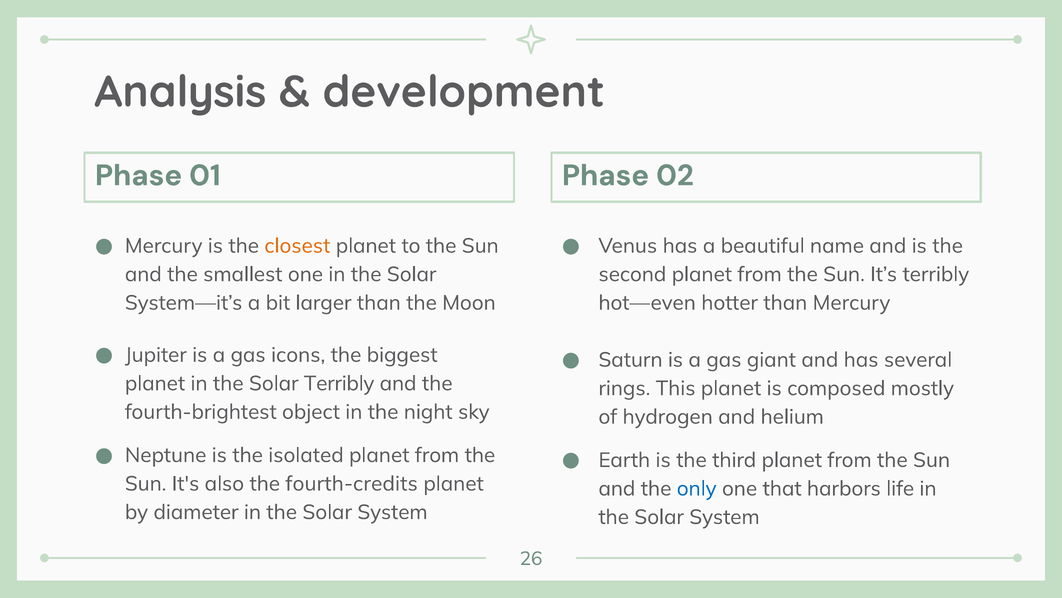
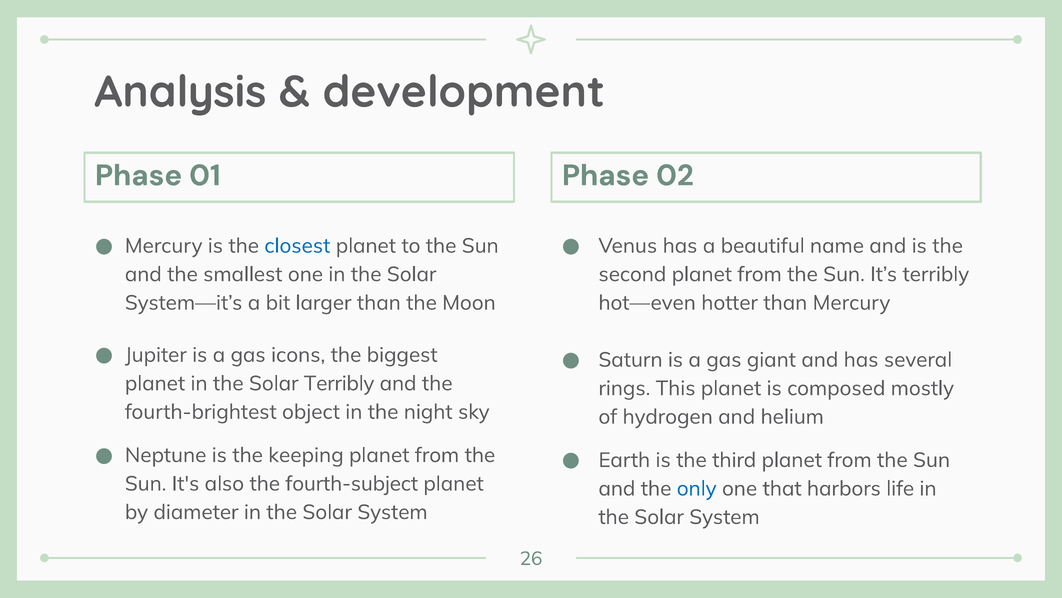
closest colour: orange -> blue
isolated: isolated -> keeping
fourth-credits: fourth-credits -> fourth-subject
